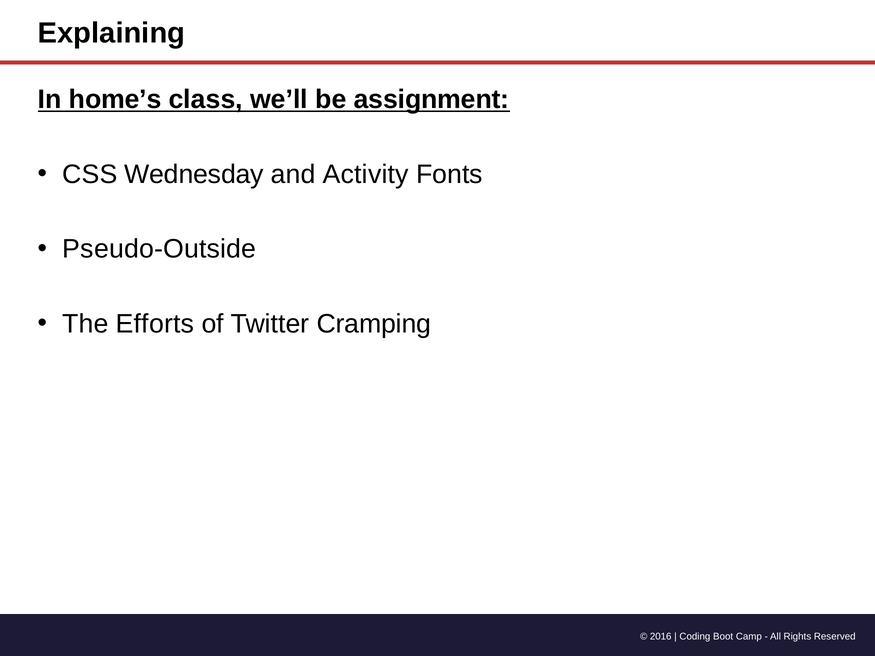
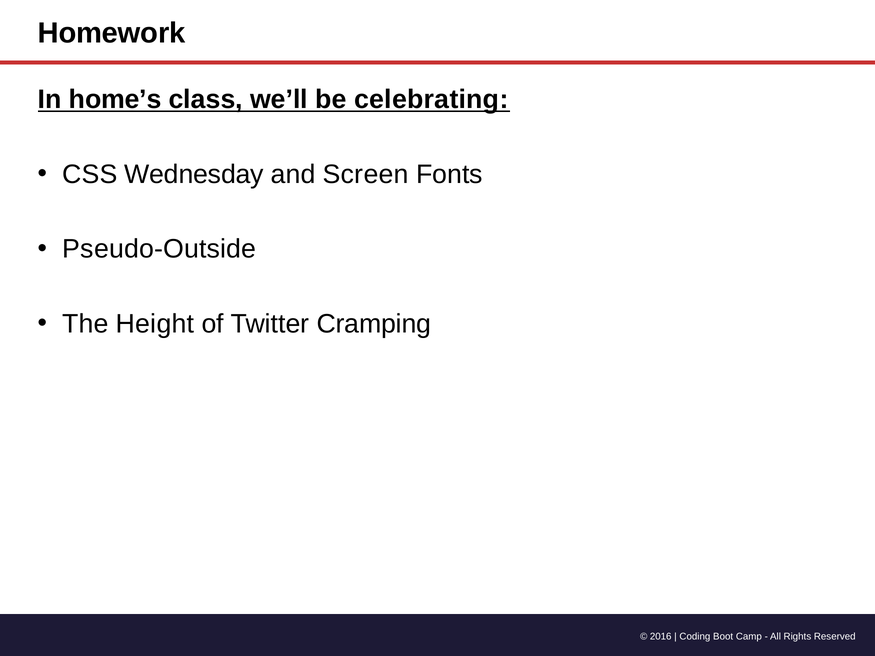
Explaining: Explaining -> Homework
assignment: assignment -> celebrating
Activity: Activity -> Screen
Efforts: Efforts -> Height
